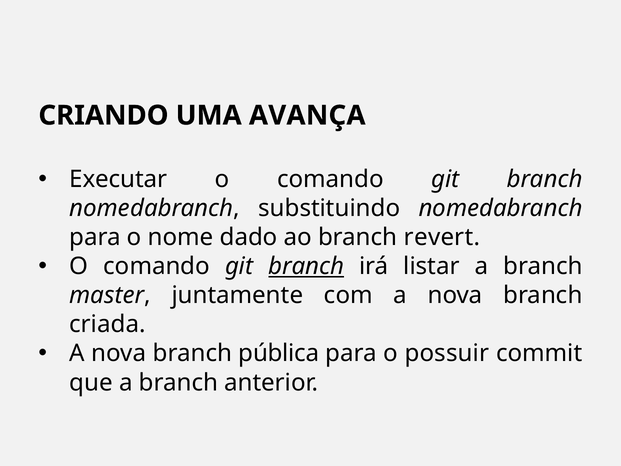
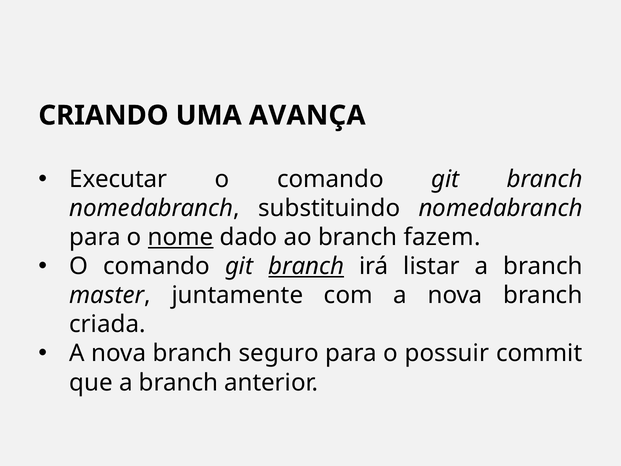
nome underline: none -> present
revert: revert -> fazem
pública: pública -> seguro
